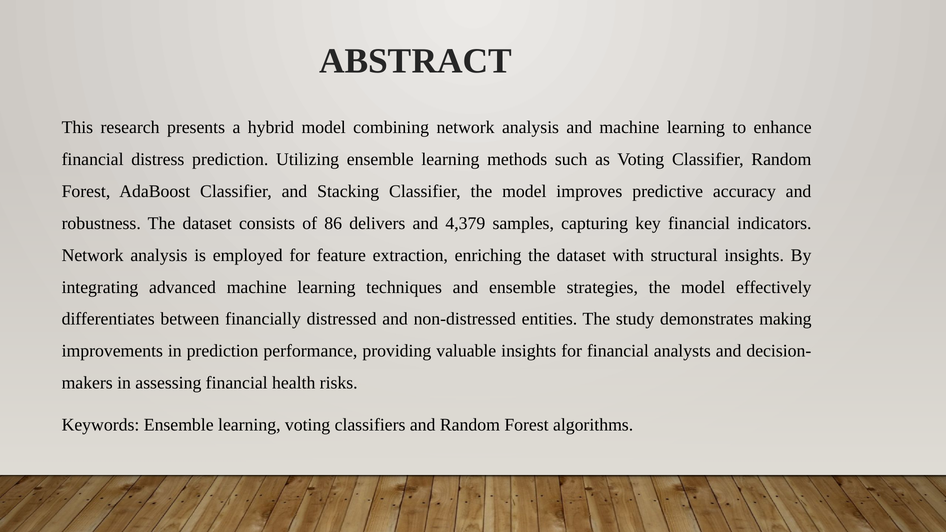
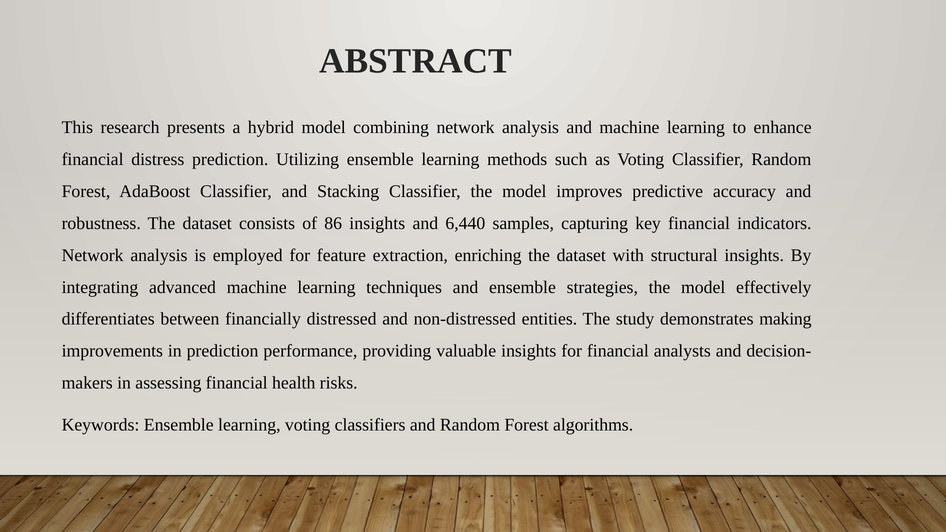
86 delivers: delivers -> insights
4,379: 4,379 -> 6,440
